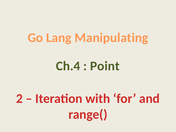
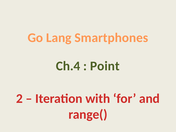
Manipulating: Manipulating -> Smartphones
